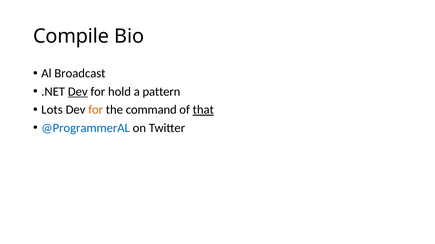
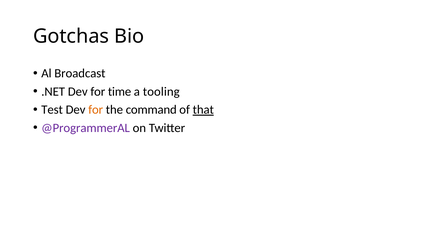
Compile: Compile -> Gotchas
Dev at (78, 92) underline: present -> none
hold: hold -> time
pattern: pattern -> tooling
Lots: Lots -> Test
@ProgrammerAL colour: blue -> purple
